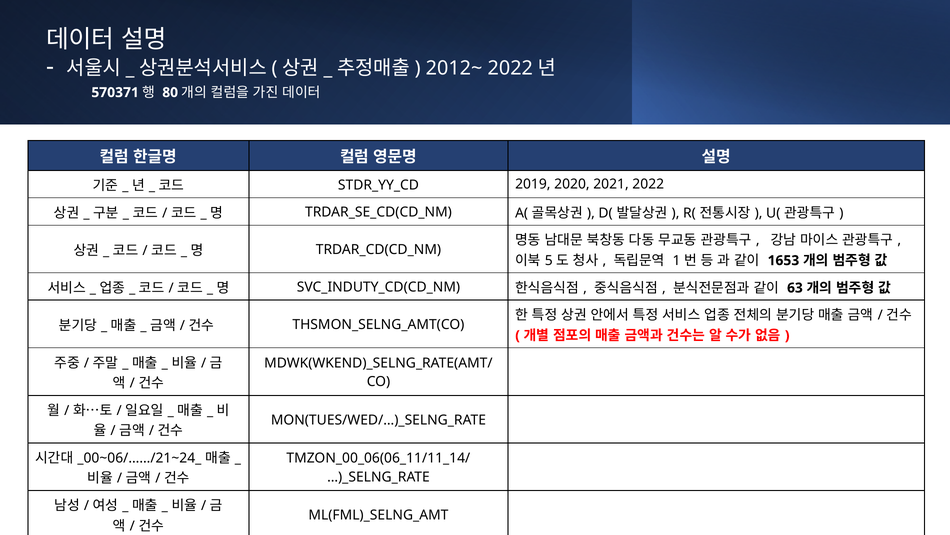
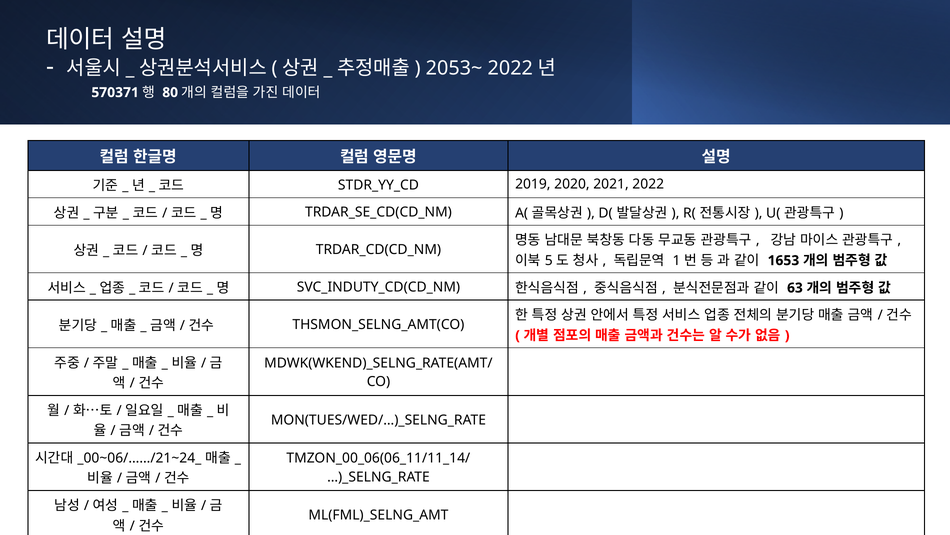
2012~: 2012~ -> 2053~
